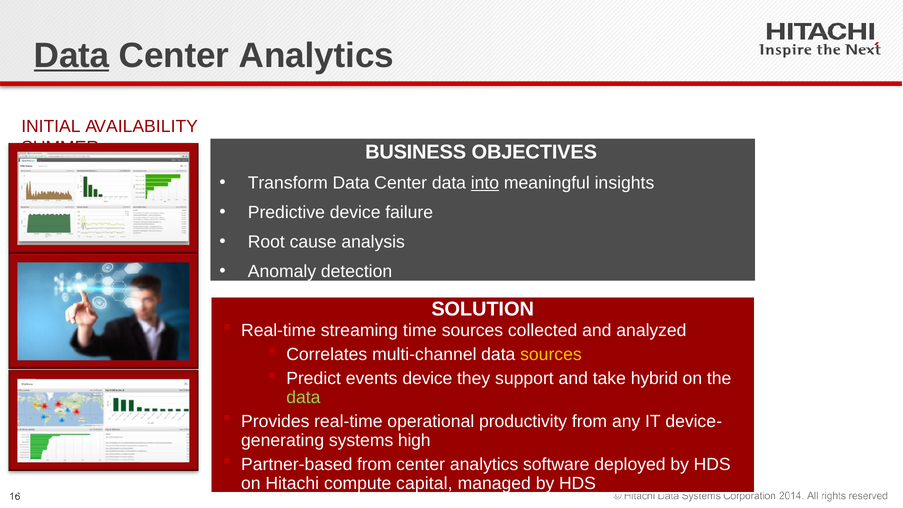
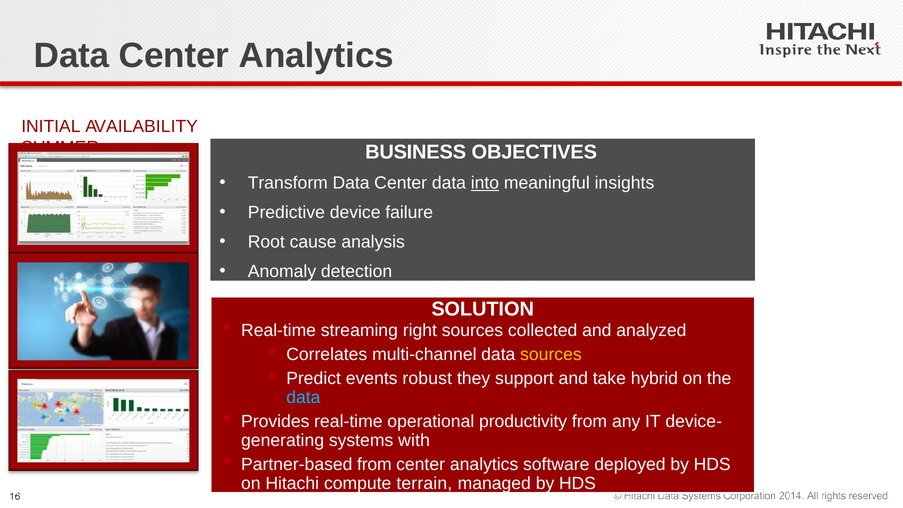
Data at (72, 56) underline: present -> none
time: time -> right
events device: device -> robust
data at (303, 398) colour: light green -> light blue
high: high -> with
capital: capital -> terrain
